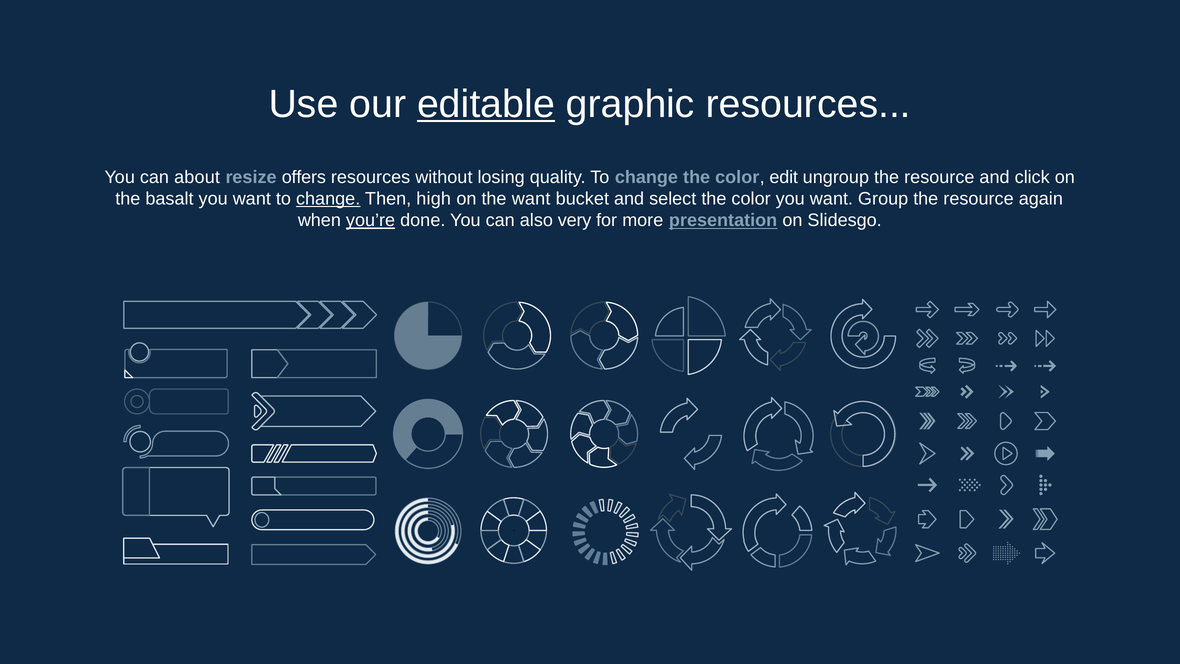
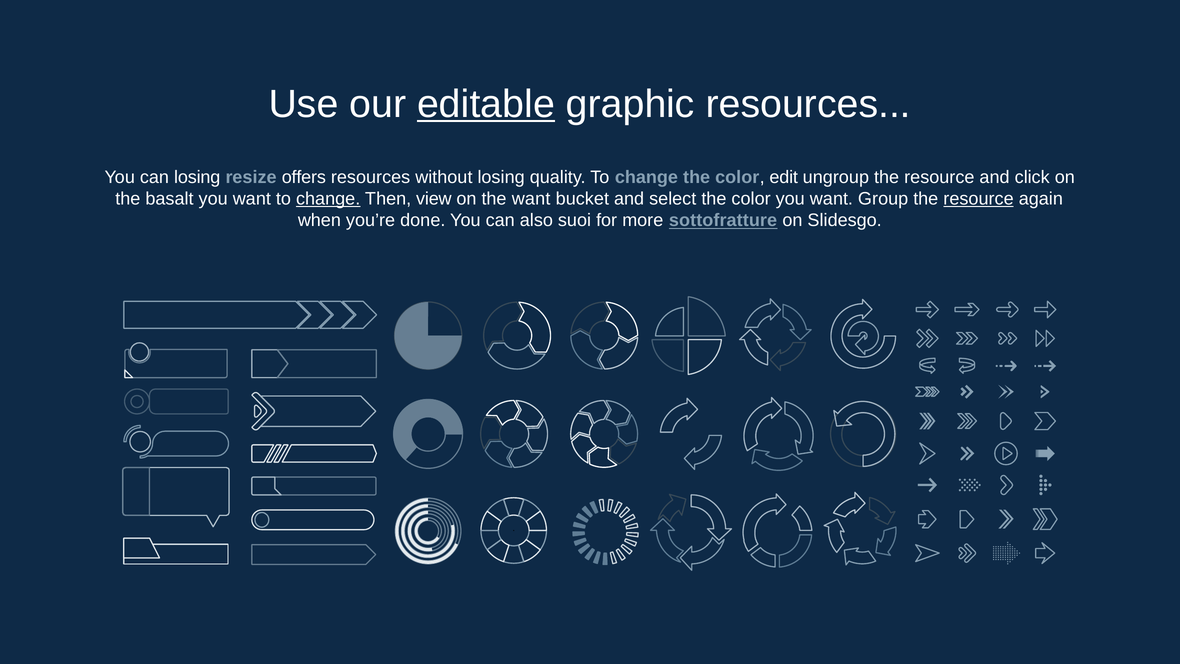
can about: about -> losing
high: high -> view
resource at (979, 199) underline: none -> present
you’re underline: present -> none
very: very -> suoi
presentation: presentation -> sottofratture
